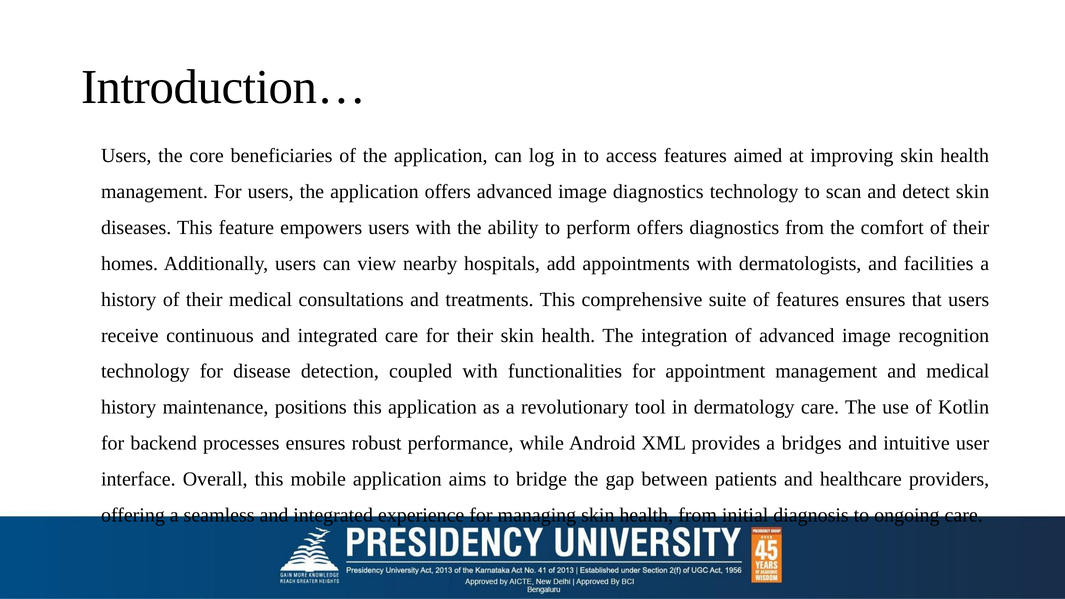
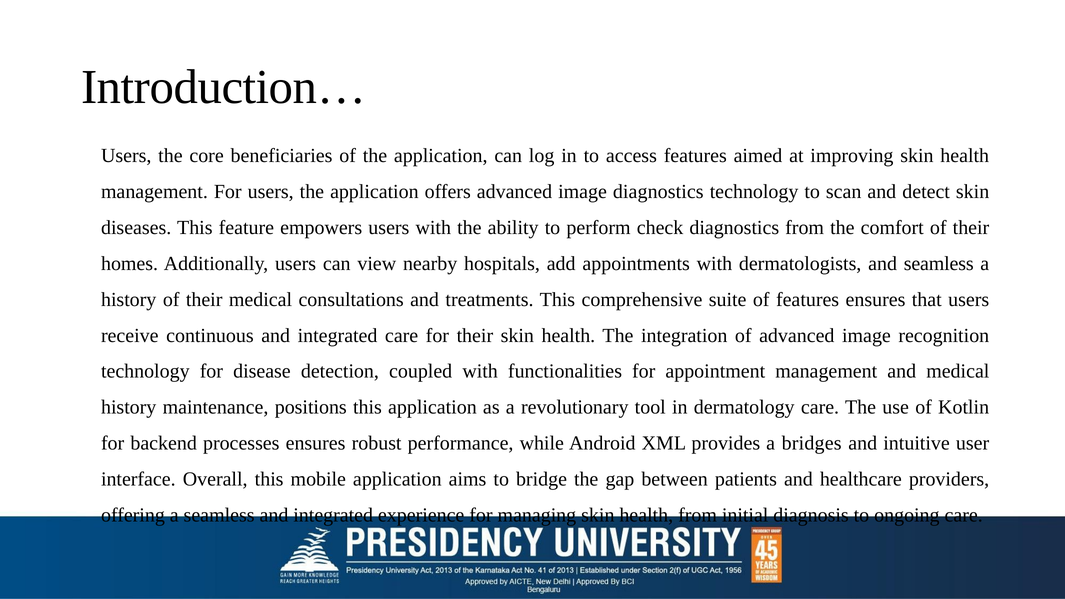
perform offers: offers -> check
and facilities: facilities -> seamless
